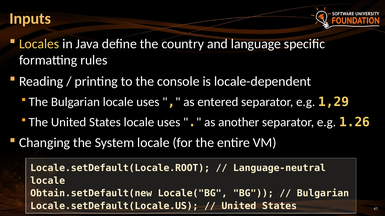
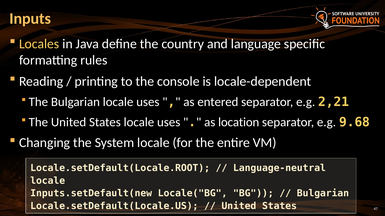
1,29: 1,29 -> 2,21
another: another -> location
1.26: 1.26 -> 9.68
Obtain.setDefault(new: Obtain.setDefault(new -> Inputs.setDefault(new
